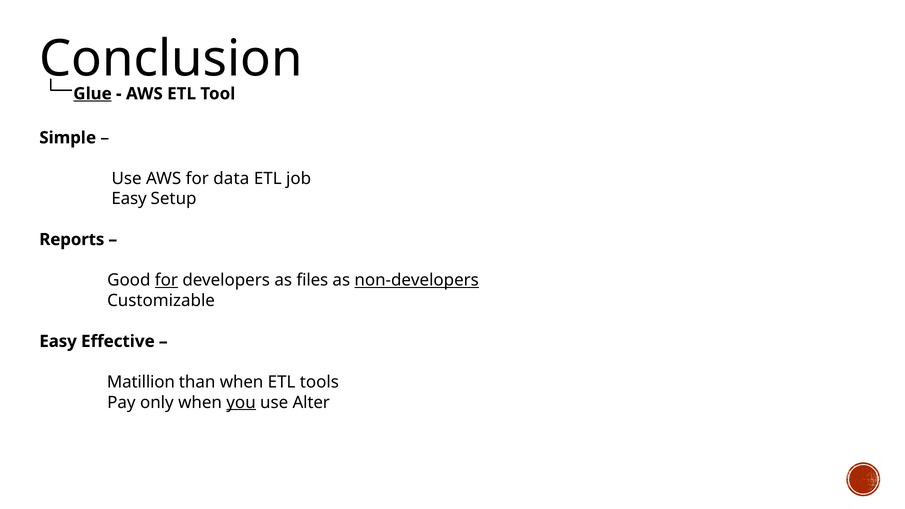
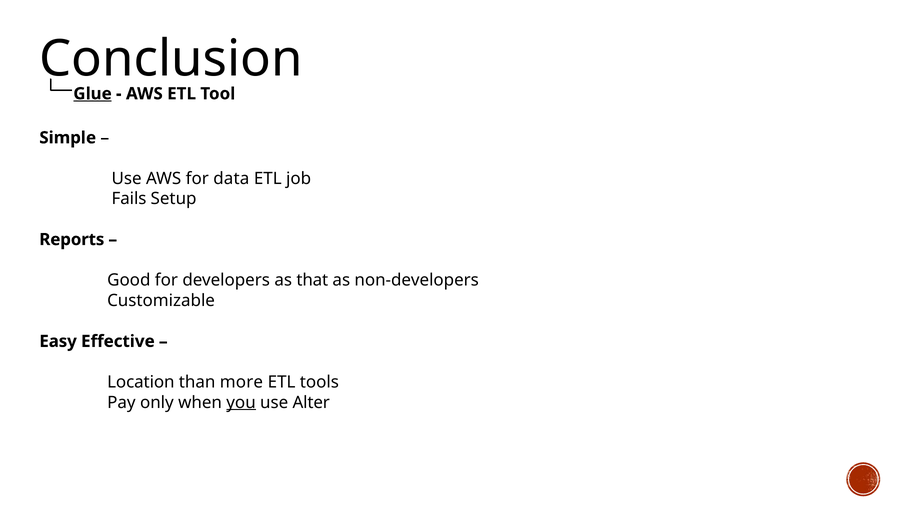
Easy at (129, 199): Easy -> Fails
for at (166, 280) underline: present -> none
files: files -> that
non-developers underline: present -> none
Matillion: Matillion -> Location
than when: when -> more
